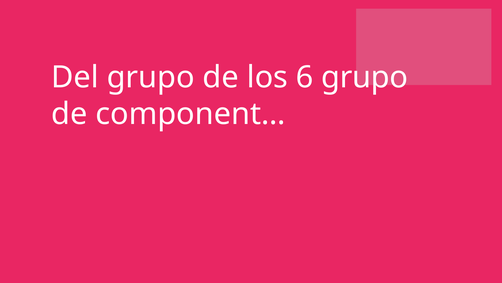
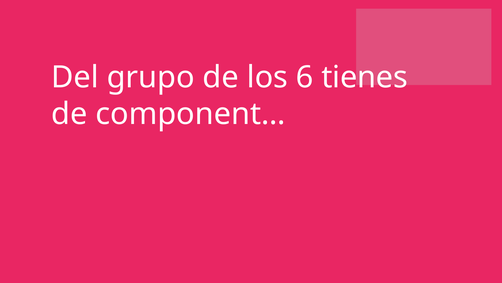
6 grupo: grupo -> tienes
